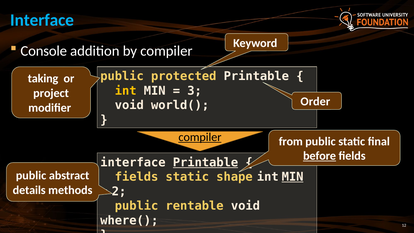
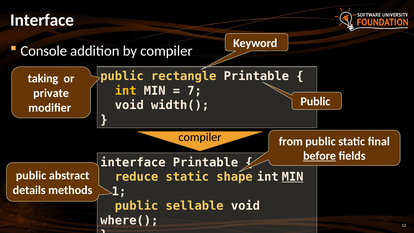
Interface at (42, 20) colour: light blue -> white
protected: protected -> rectangle
3: 3 -> 7
project: project -> private
Order at (315, 102): Order -> Public
world(: world( -> width(
compiler at (200, 137) underline: present -> none
Printable at (206, 162) underline: present -> none
fields at (137, 177): fields -> reduce
2: 2 -> 1
rentable: rentable -> sellable
